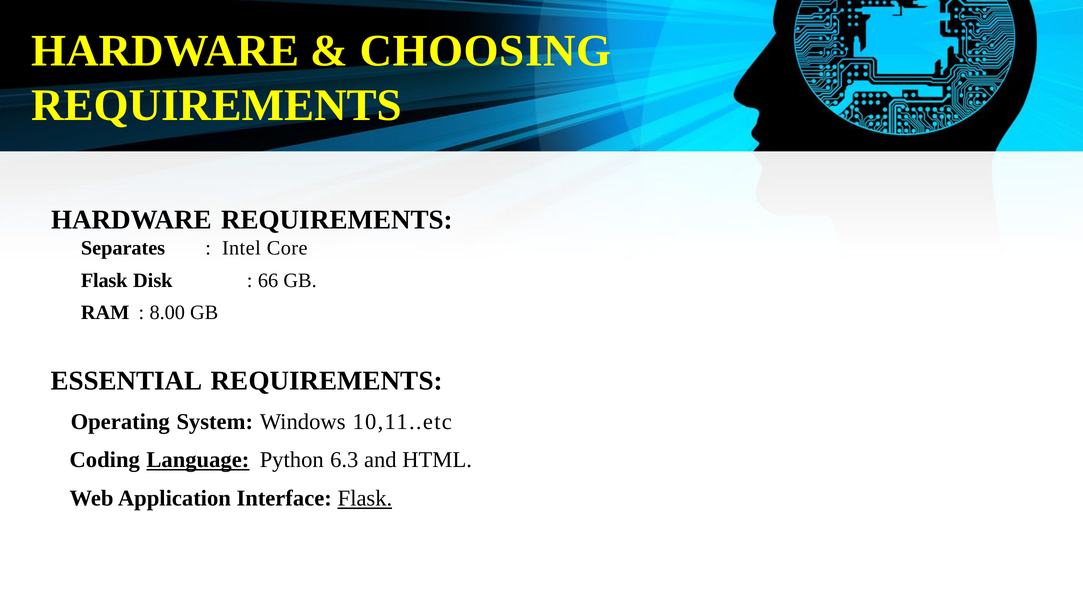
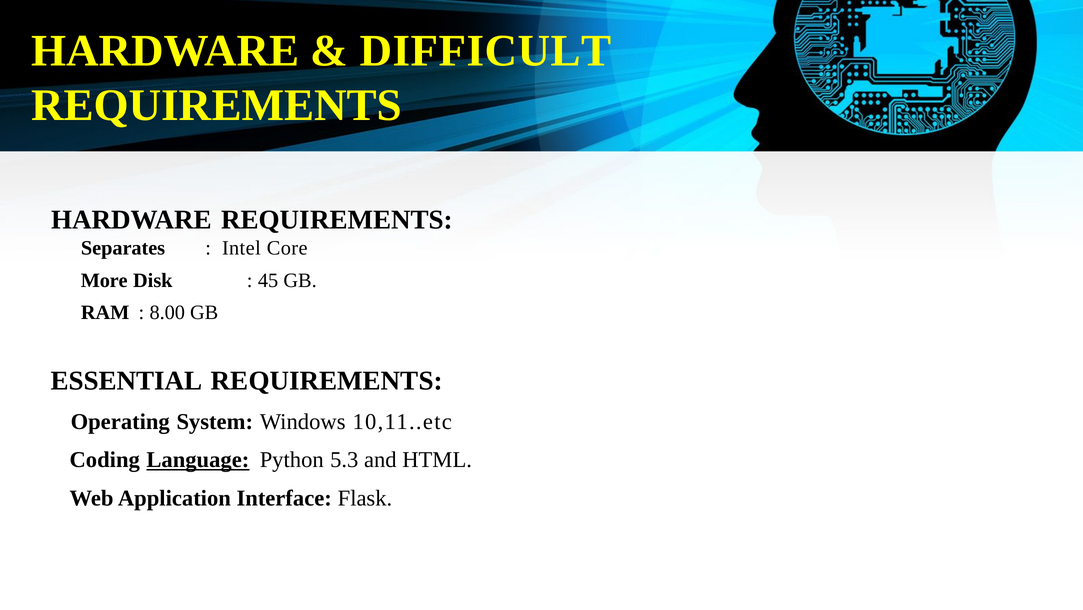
CHOOSING: CHOOSING -> DIFFICULT
Flask at (104, 280): Flask -> More
66: 66 -> 45
6.3: 6.3 -> 5.3
Flask at (365, 498) underline: present -> none
